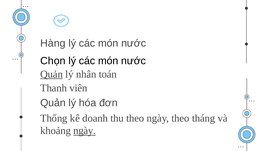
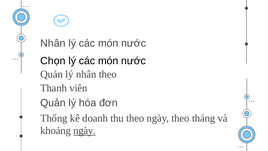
Hàng at (53, 43): Hàng -> Nhân
Quản at (52, 74) underline: present -> none
nhân toán: toán -> theo
